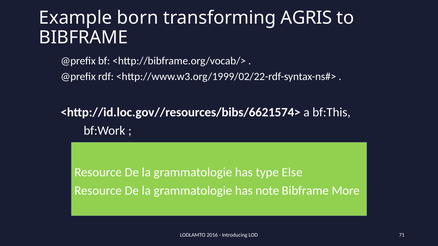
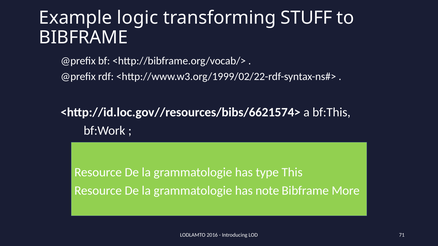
born: born -> logic
AGRIS: AGRIS -> STUFF
Else: Else -> This
